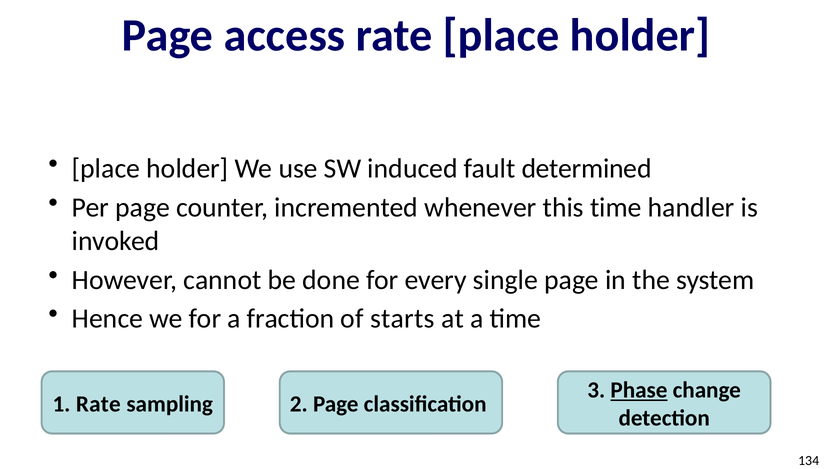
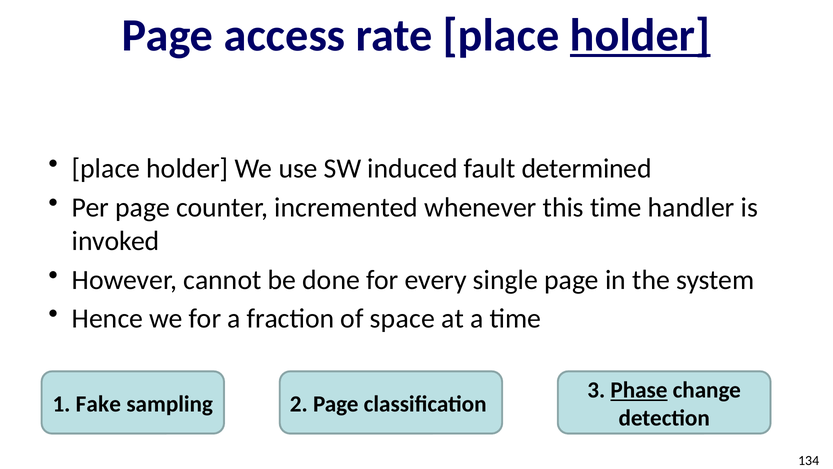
holder at (640, 35) underline: none -> present
starts: starts -> space
1 Rate: Rate -> Fake
